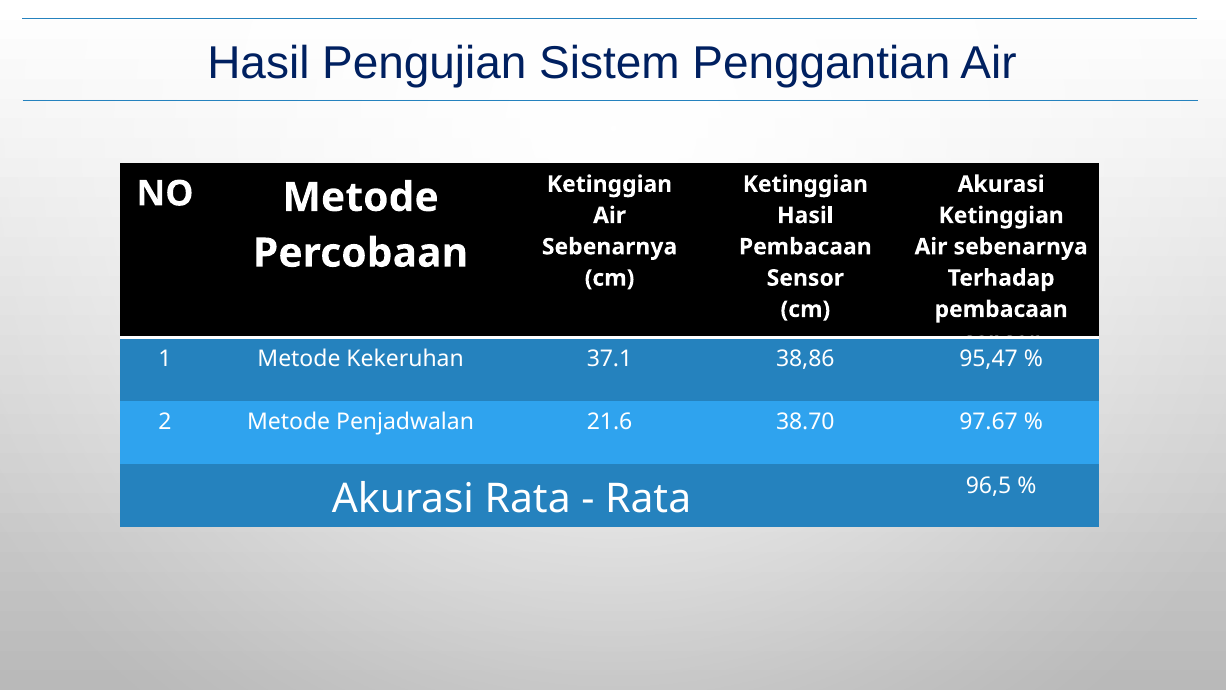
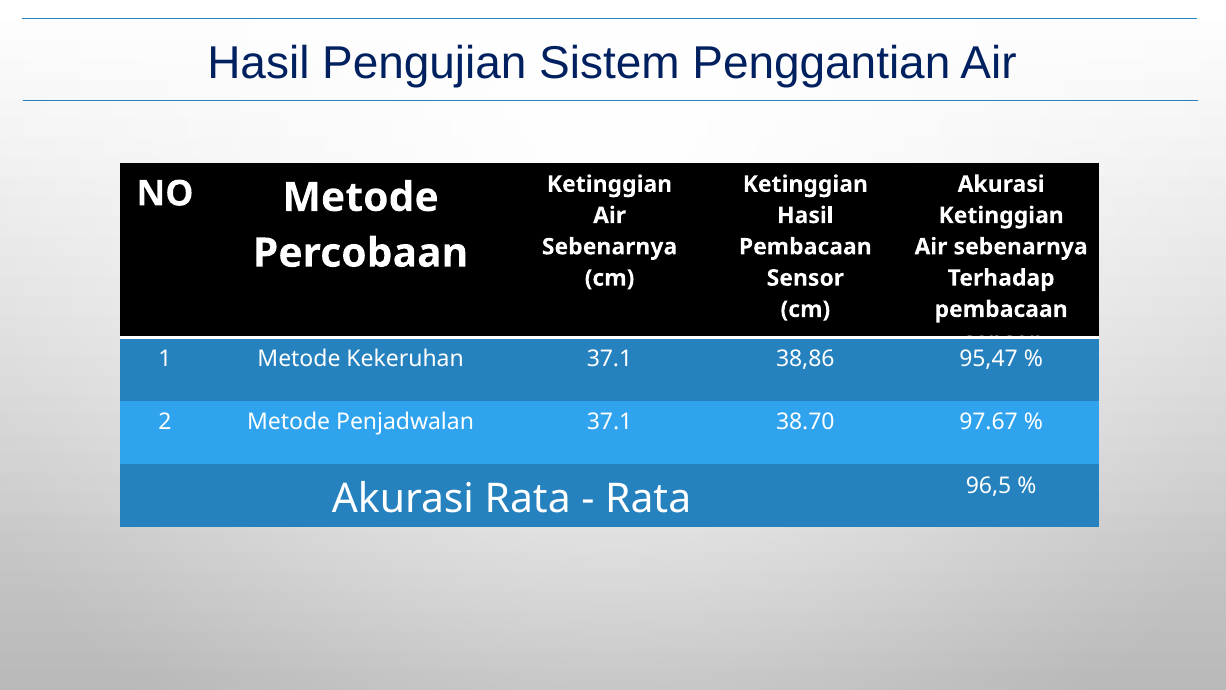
Penjadwalan 21.6: 21.6 -> 37.1
